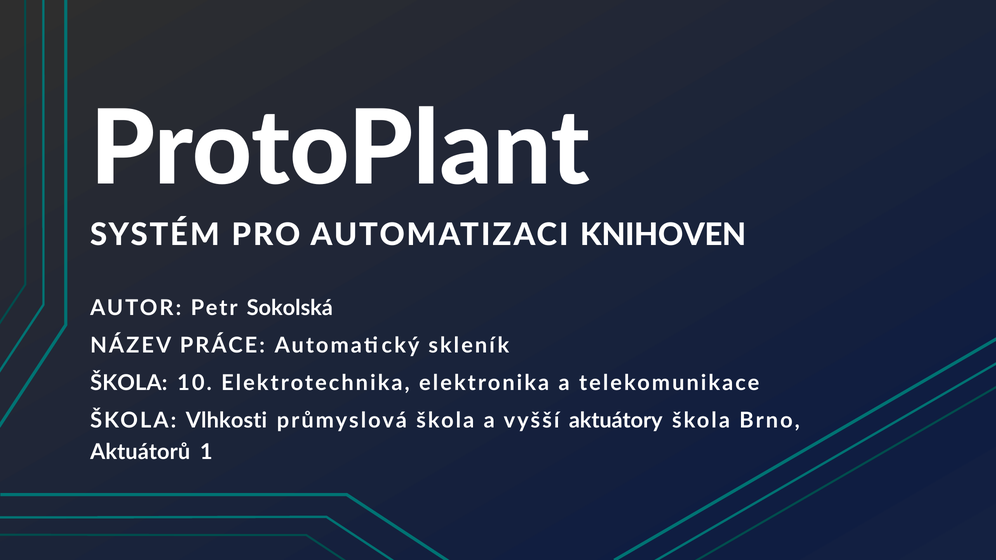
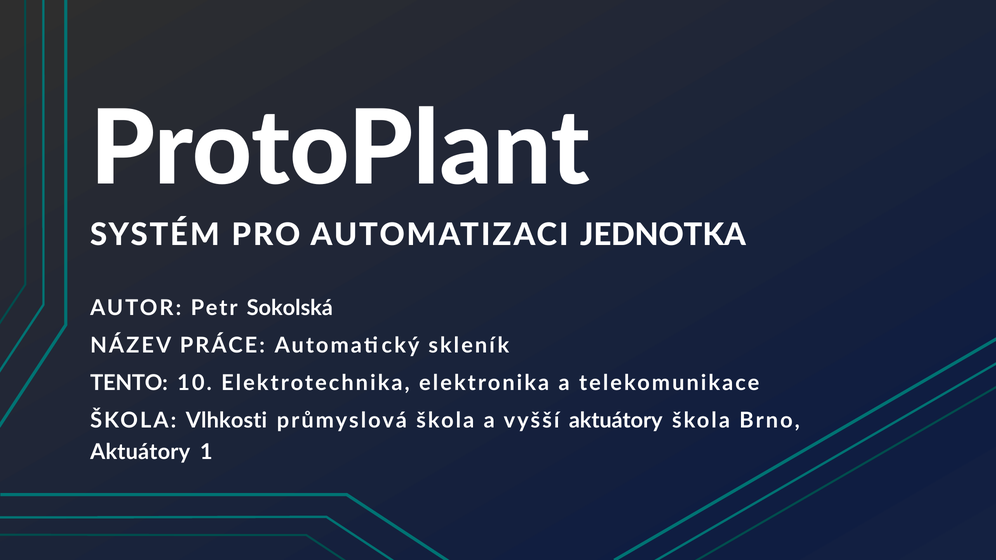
KNIHOVEN: KNIHOVEN -> JEDNOTKA
ŠKOLA at (129, 383): ŠKOLA -> TENTO
Aktuátorů at (140, 452): Aktuátorů -> Aktuátory
